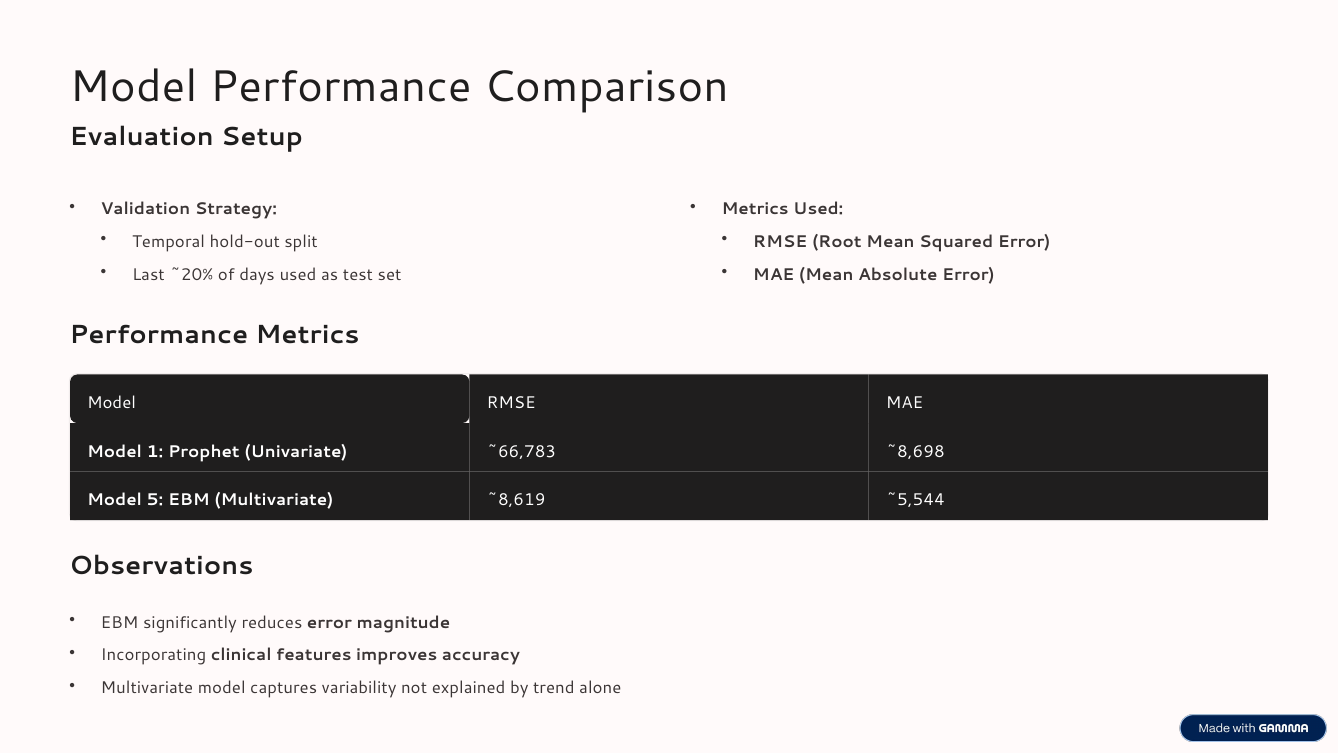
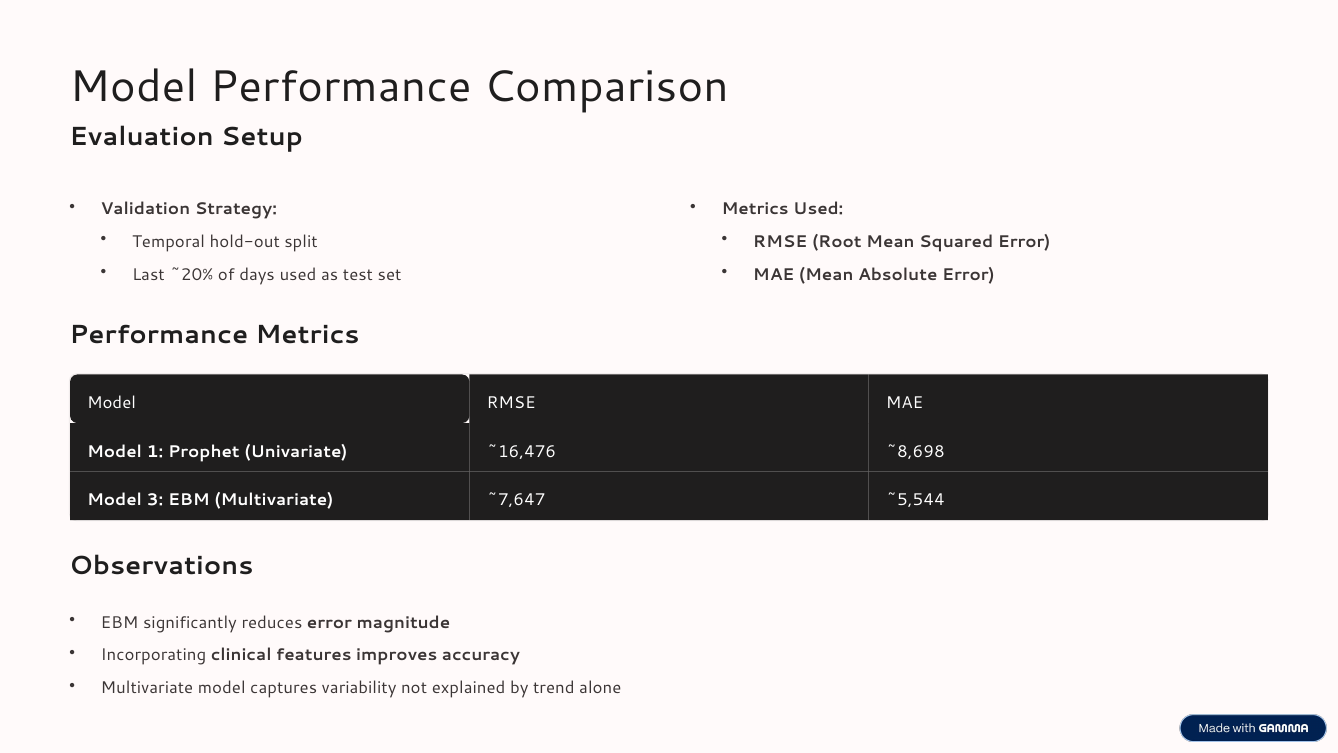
~66,783: ~66,783 -> ~16,476
5: 5 -> 3
~8,619: ~8,619 -> ~7,647
